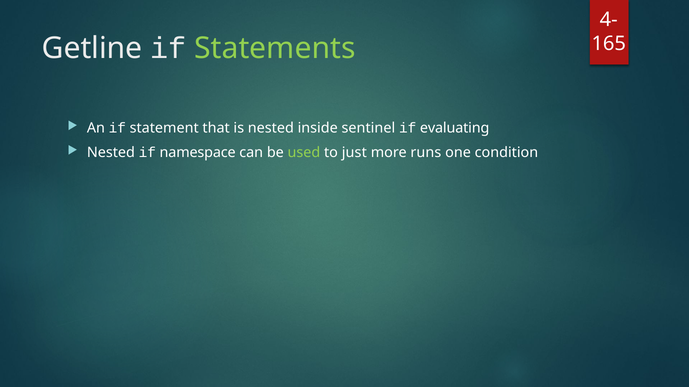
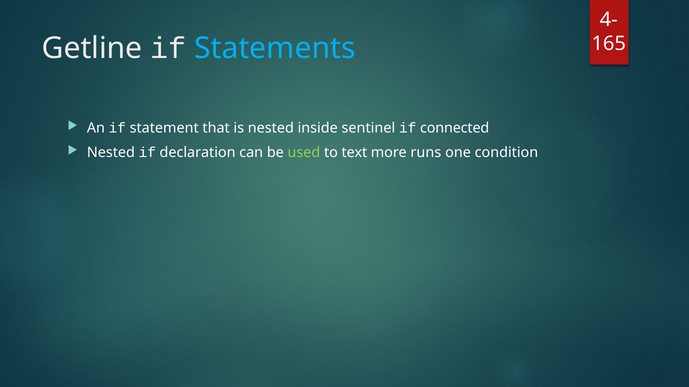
Statements colour: light green -> light blue
evaluating: evaluating -> connected
namespace: namespace -> declaration
just: just -> text
